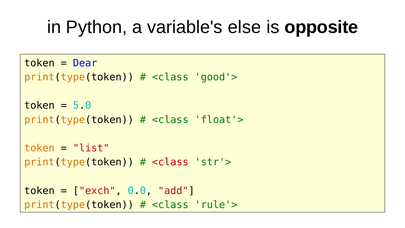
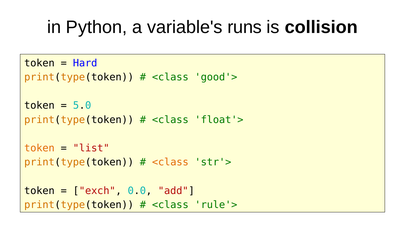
else: else -> runs
opposite: opposite -> collision
Dear: Dear -> Hard
<class at (170, 162) colour: red -> orange
